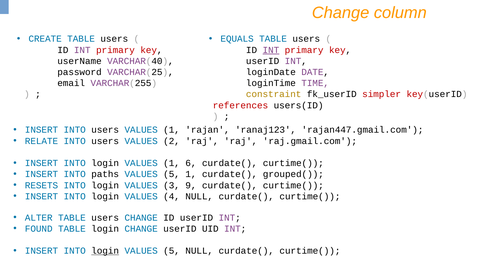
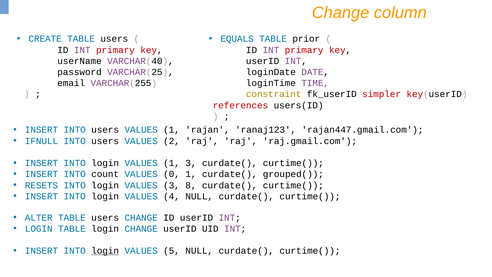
users at (306, 39): users -> prior
INT at (271, 50) underline: present -> none
RELATE: RELATE -> IFNULL
1 6: 6 -> 3
paths: paths -> count
5 at (172, 174): 5 -> 0
9: 9 -> 8
FOUND at (39, 229): FOUND -> LOGIN
